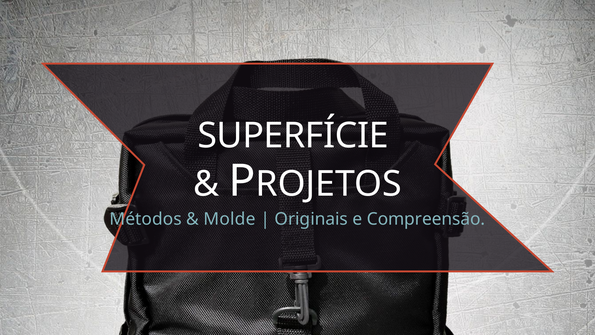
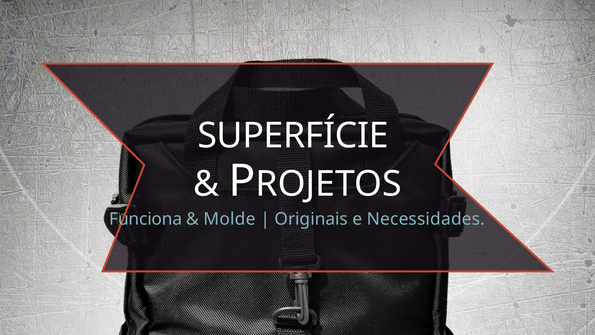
Métodos: Métodos -> Funciona
Compreensão: Compreensão -> Necessidades
